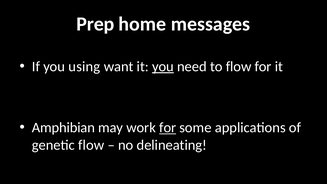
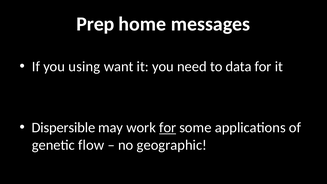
you at (163, 66) underline: present -> none
to flow: flow -> data
Amphibian: Amphibian -> Dispersible
delineating: delineating -> geographic
